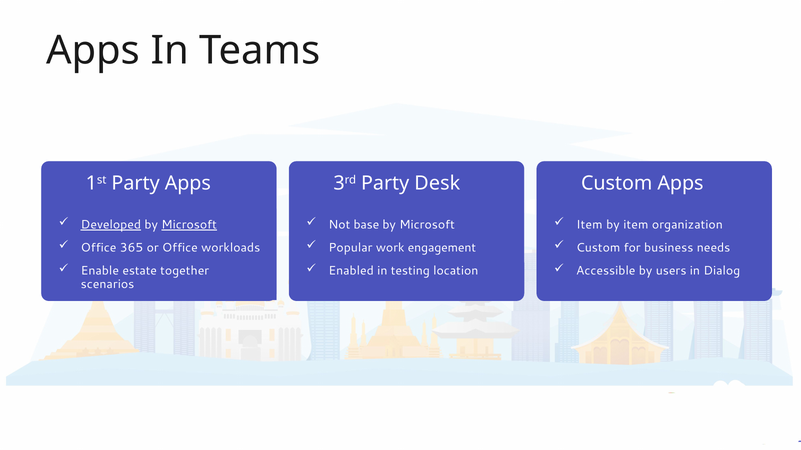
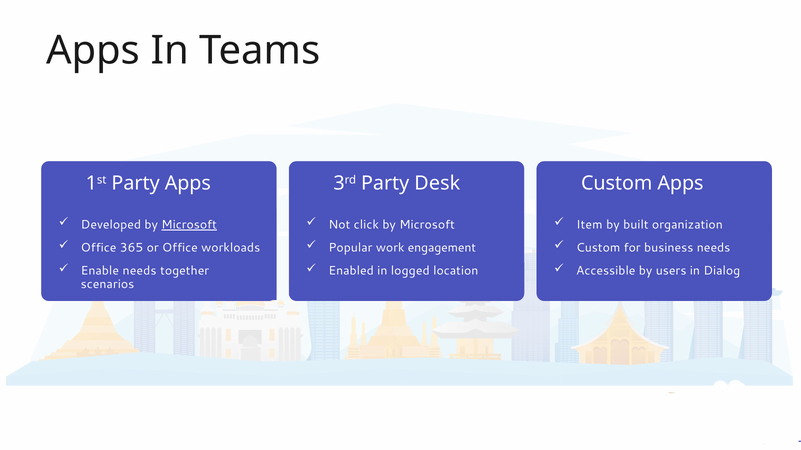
Developed underline: present -> none
base: base -> click
by item: item -> built
Enable estate: estate -> needs
testing: testing -> logged
